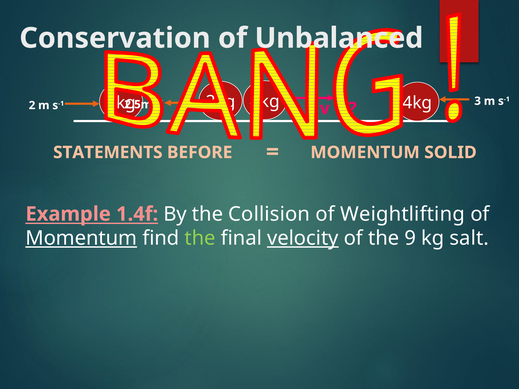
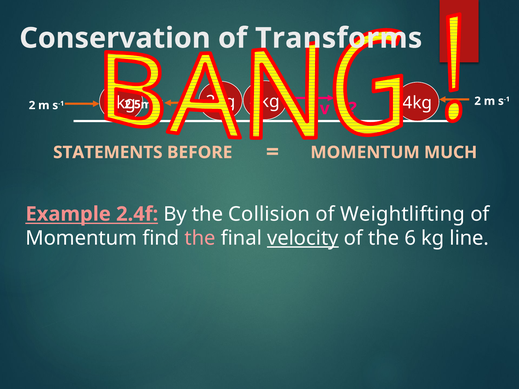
Unbalanced: Unbalanced -> Transforms
4kg 3: 3 -> 2
SOLID: SOLID -> MUCH
1.4f: 1.4f -> 2.4f
Momentum at (81, 238) underline: present -> none
the at (200, 238) colour: light green -> pink
9: 9 -> 6
salt: salt -> line
